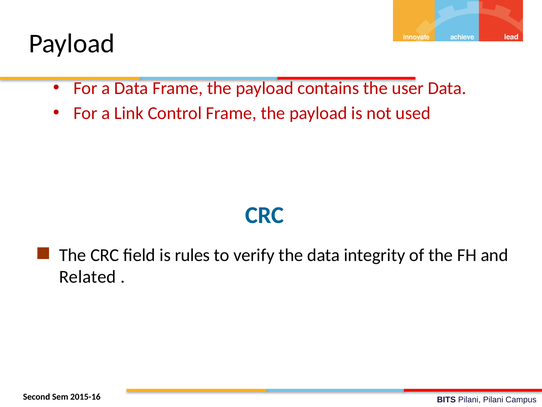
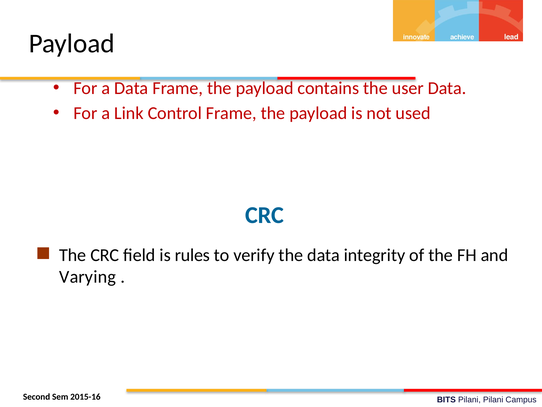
Related: Related -> Varying
